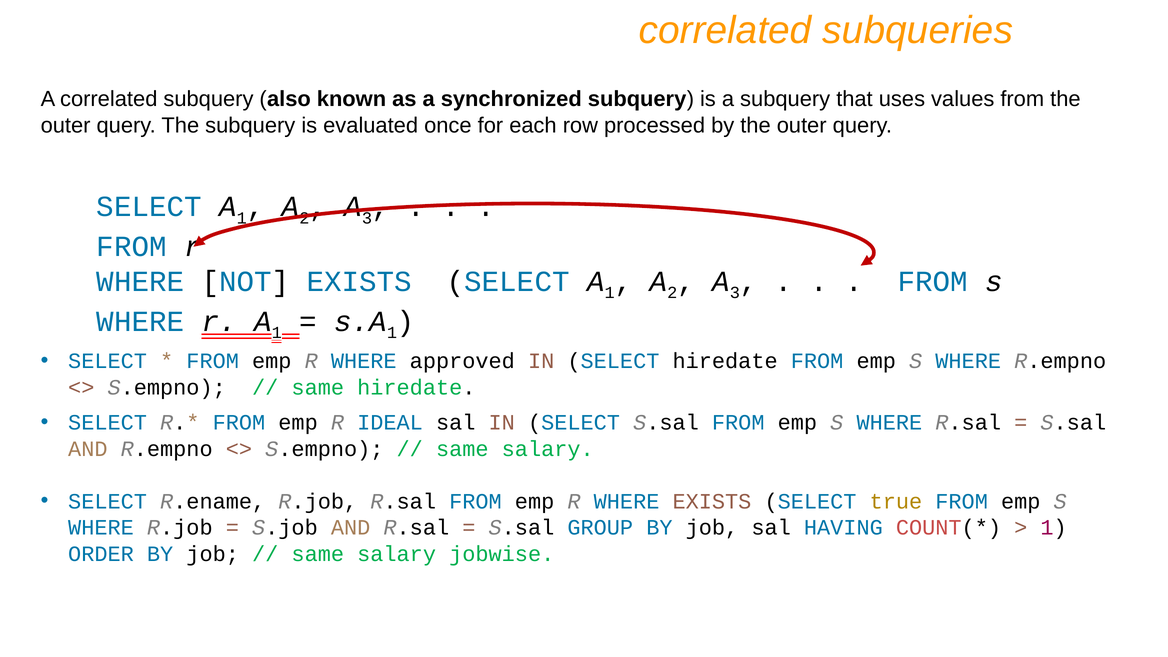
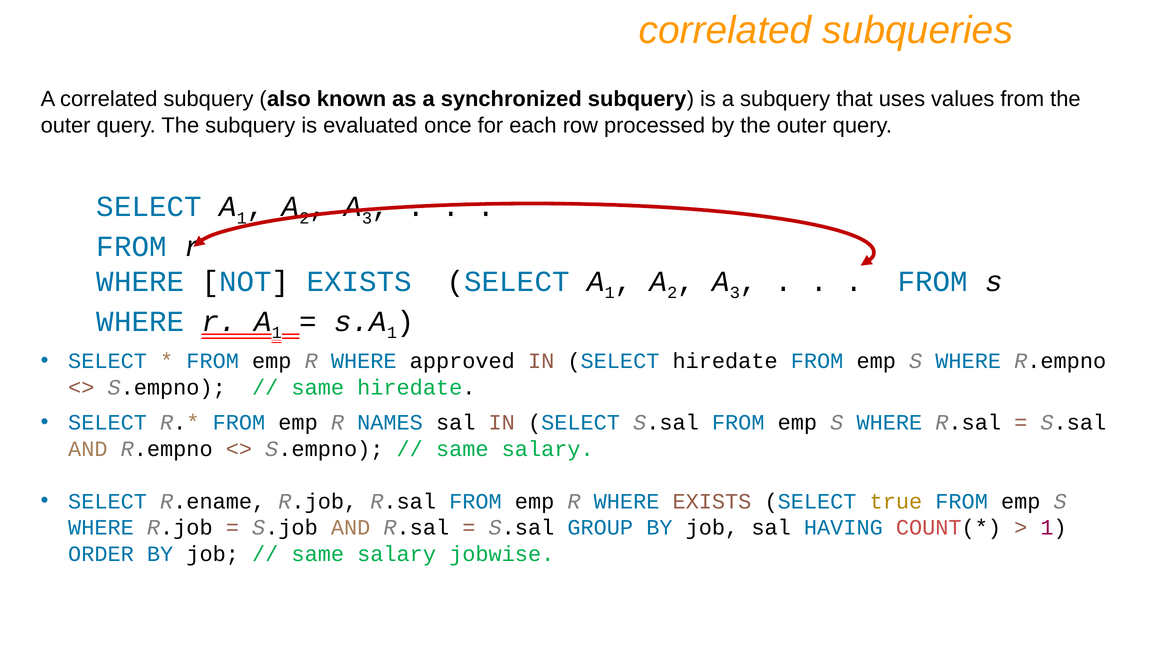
IDEAL: IDEAL -> NAMES
